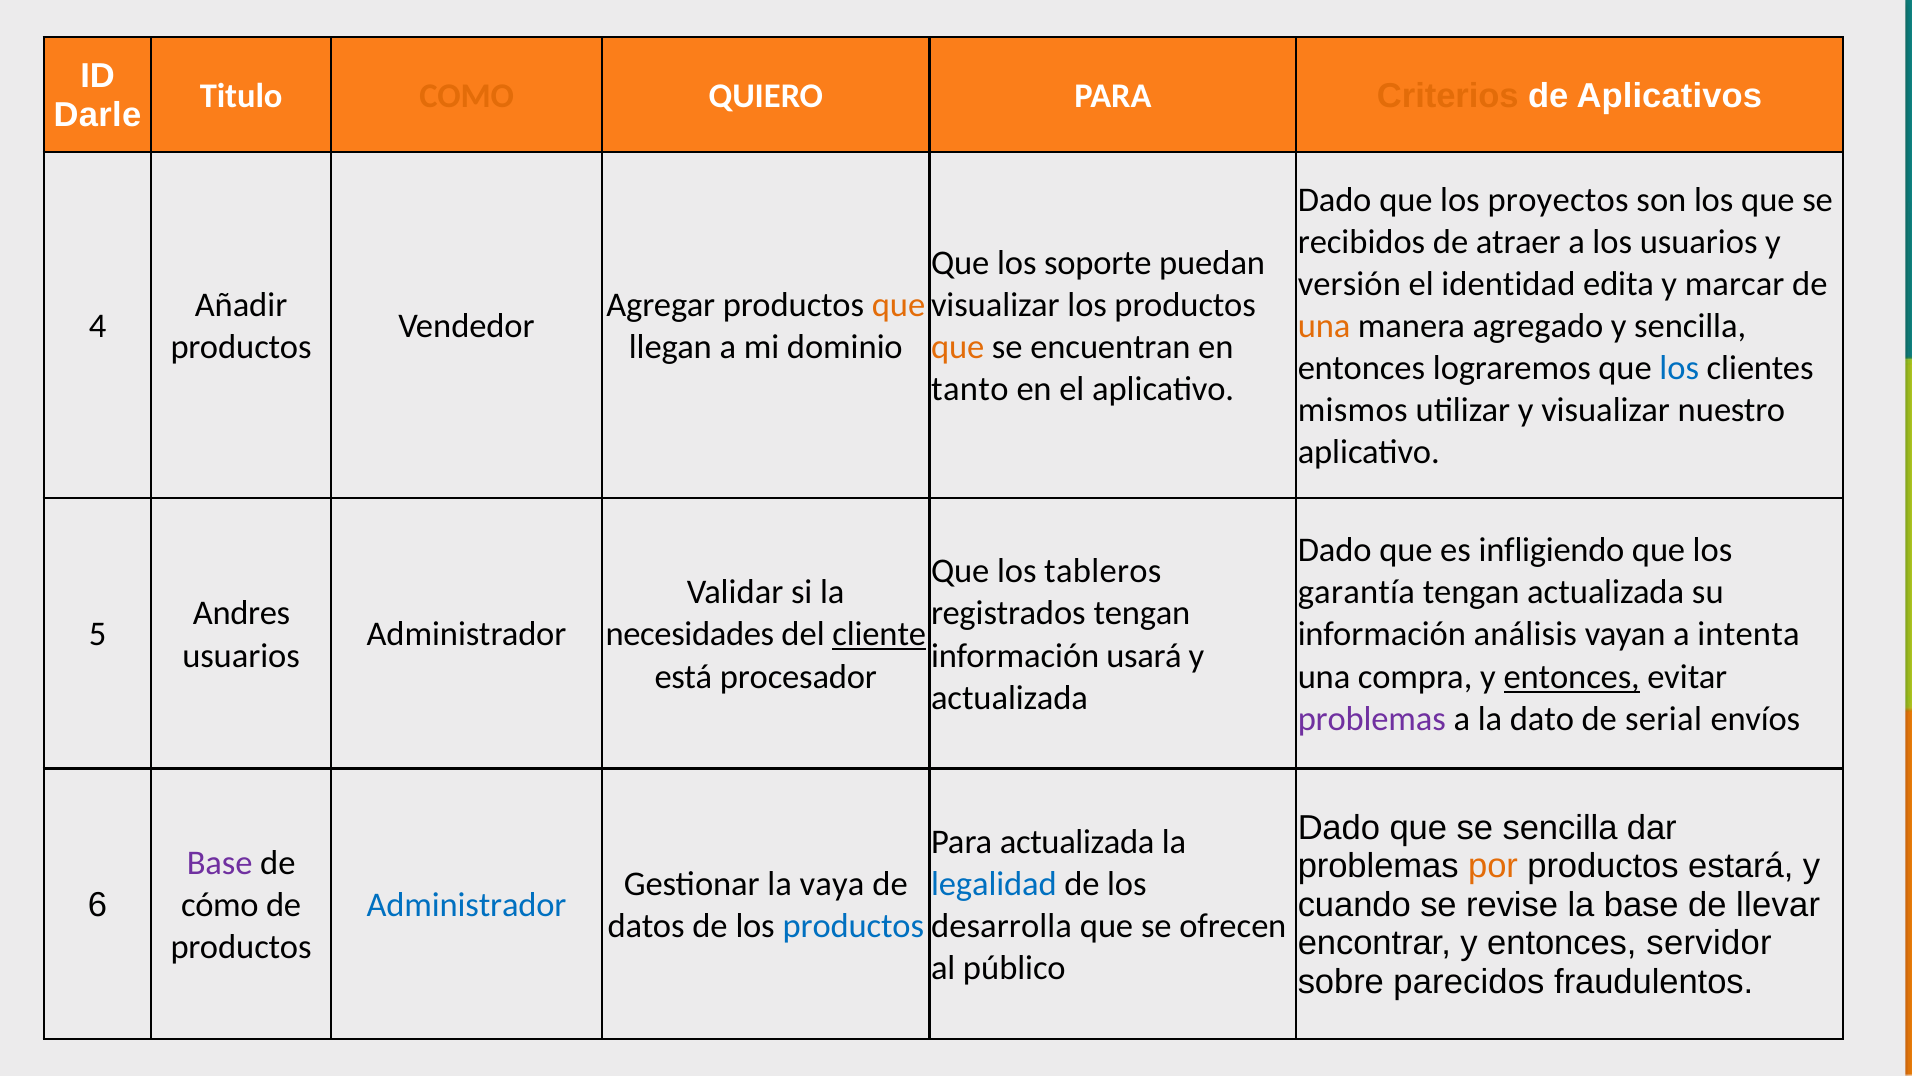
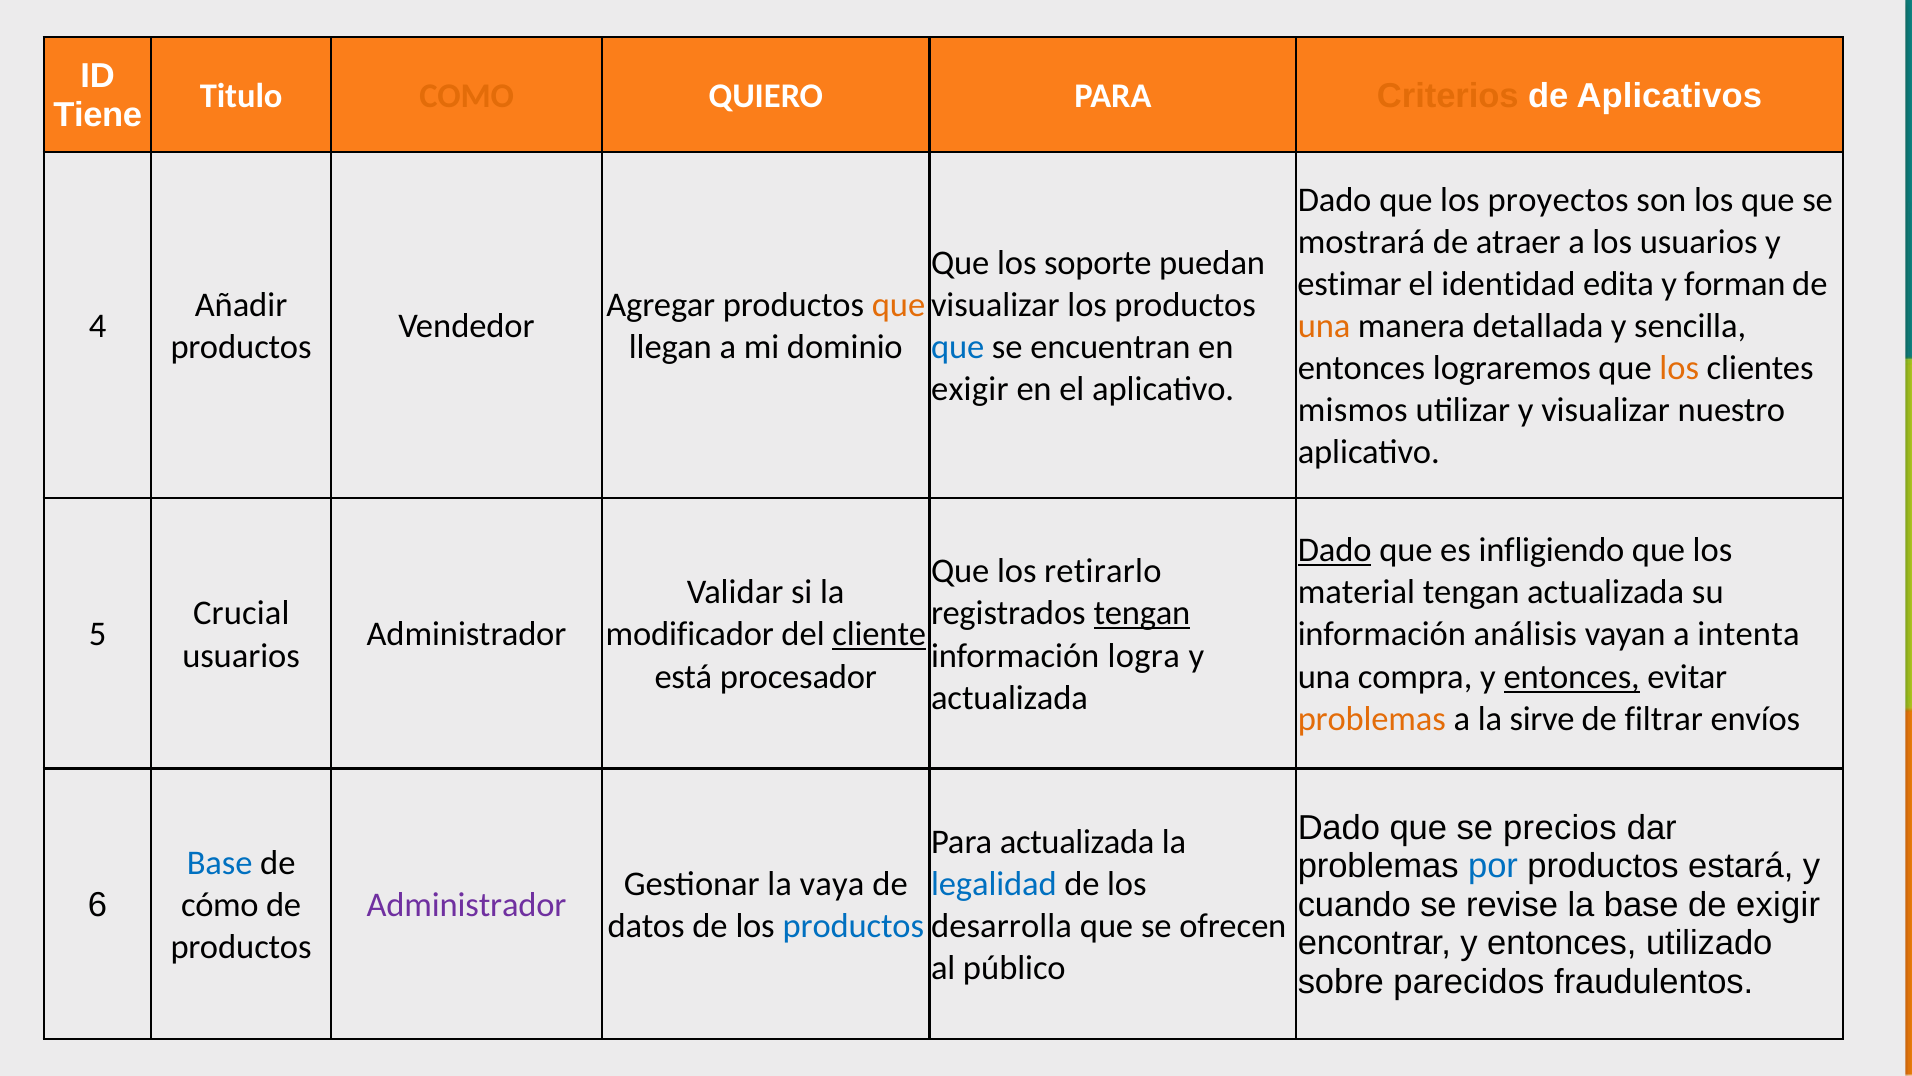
Darle: Darle -> Tiene
recibidos: recibidos -> mostrará
versión: versión -> estimar
marcar: marcar -> forman
agregado: agregado -> detallada
que at (958, 347) colour: orange -> blue
los at (1679, 368) colour: blue -> orange
tanto at (970, 389): tanto -> exigir
Dado at (1335, 550) underline: none -> present
tableros: tableros -> retirarlo
garantía: garantía -> material
Andres: Andres -> Crucial
tengan at (1142, 613) underline: none -> present
necesidades: necesidades -> modificador
usará: usará -> logra
problemas at (1372, 718) colour: purple -> orange
dato: dato -> sirve
serial: serial -> filtrar
se sencilla: sencilla -> precios
Base at (220, 862) colour: purple -> blue
por colour: orange -> blue
de llevar: llevar -> exigir
Administrador at (467, 904) colour: blue -> purple
servidor: servidor -> utilizado
